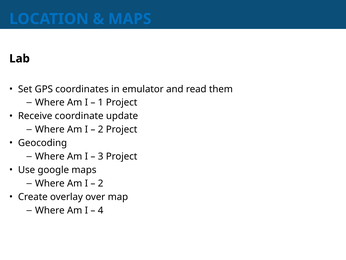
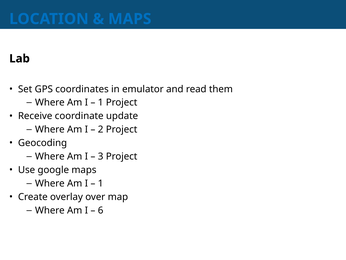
2 at (101, 183): 2 -> 1
4: 4 -> 6
